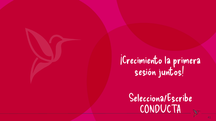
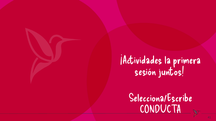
¡Crecimiento: ¡Crecimiento -> ¡Actividades
